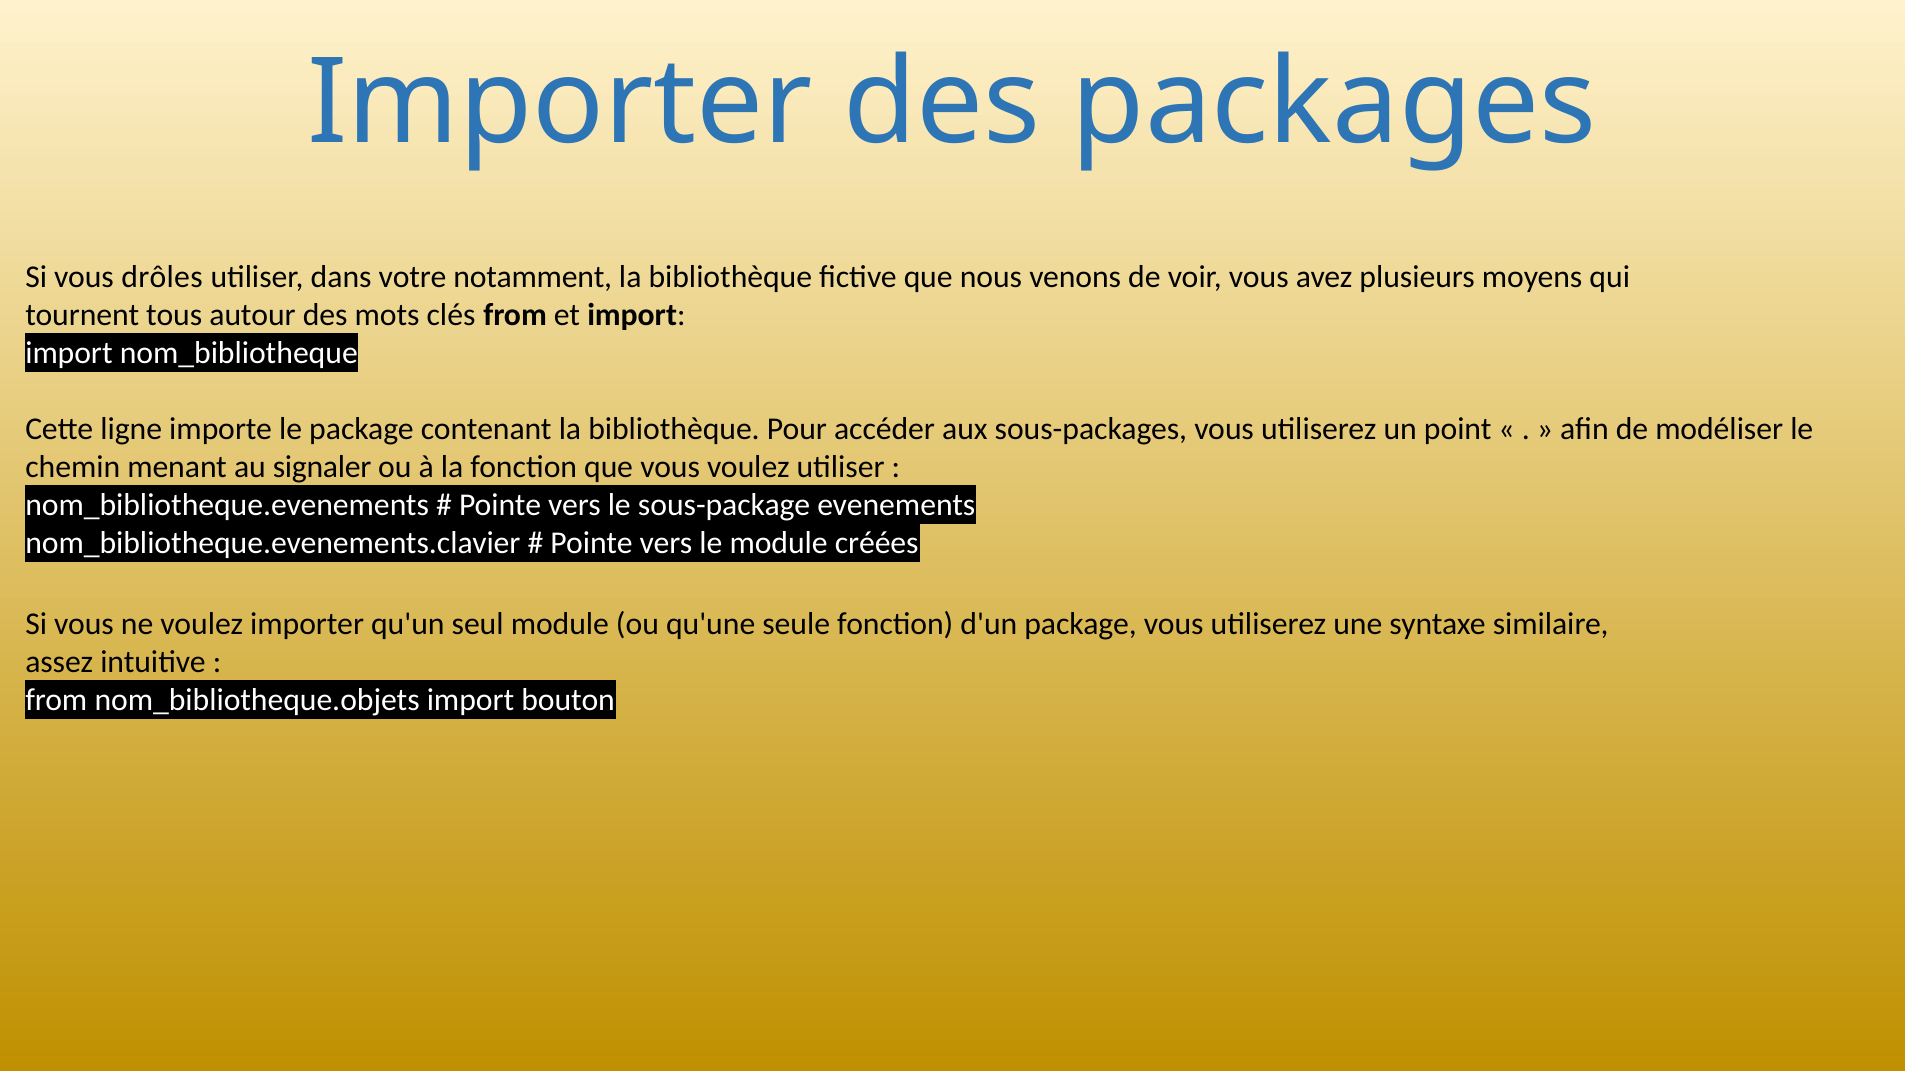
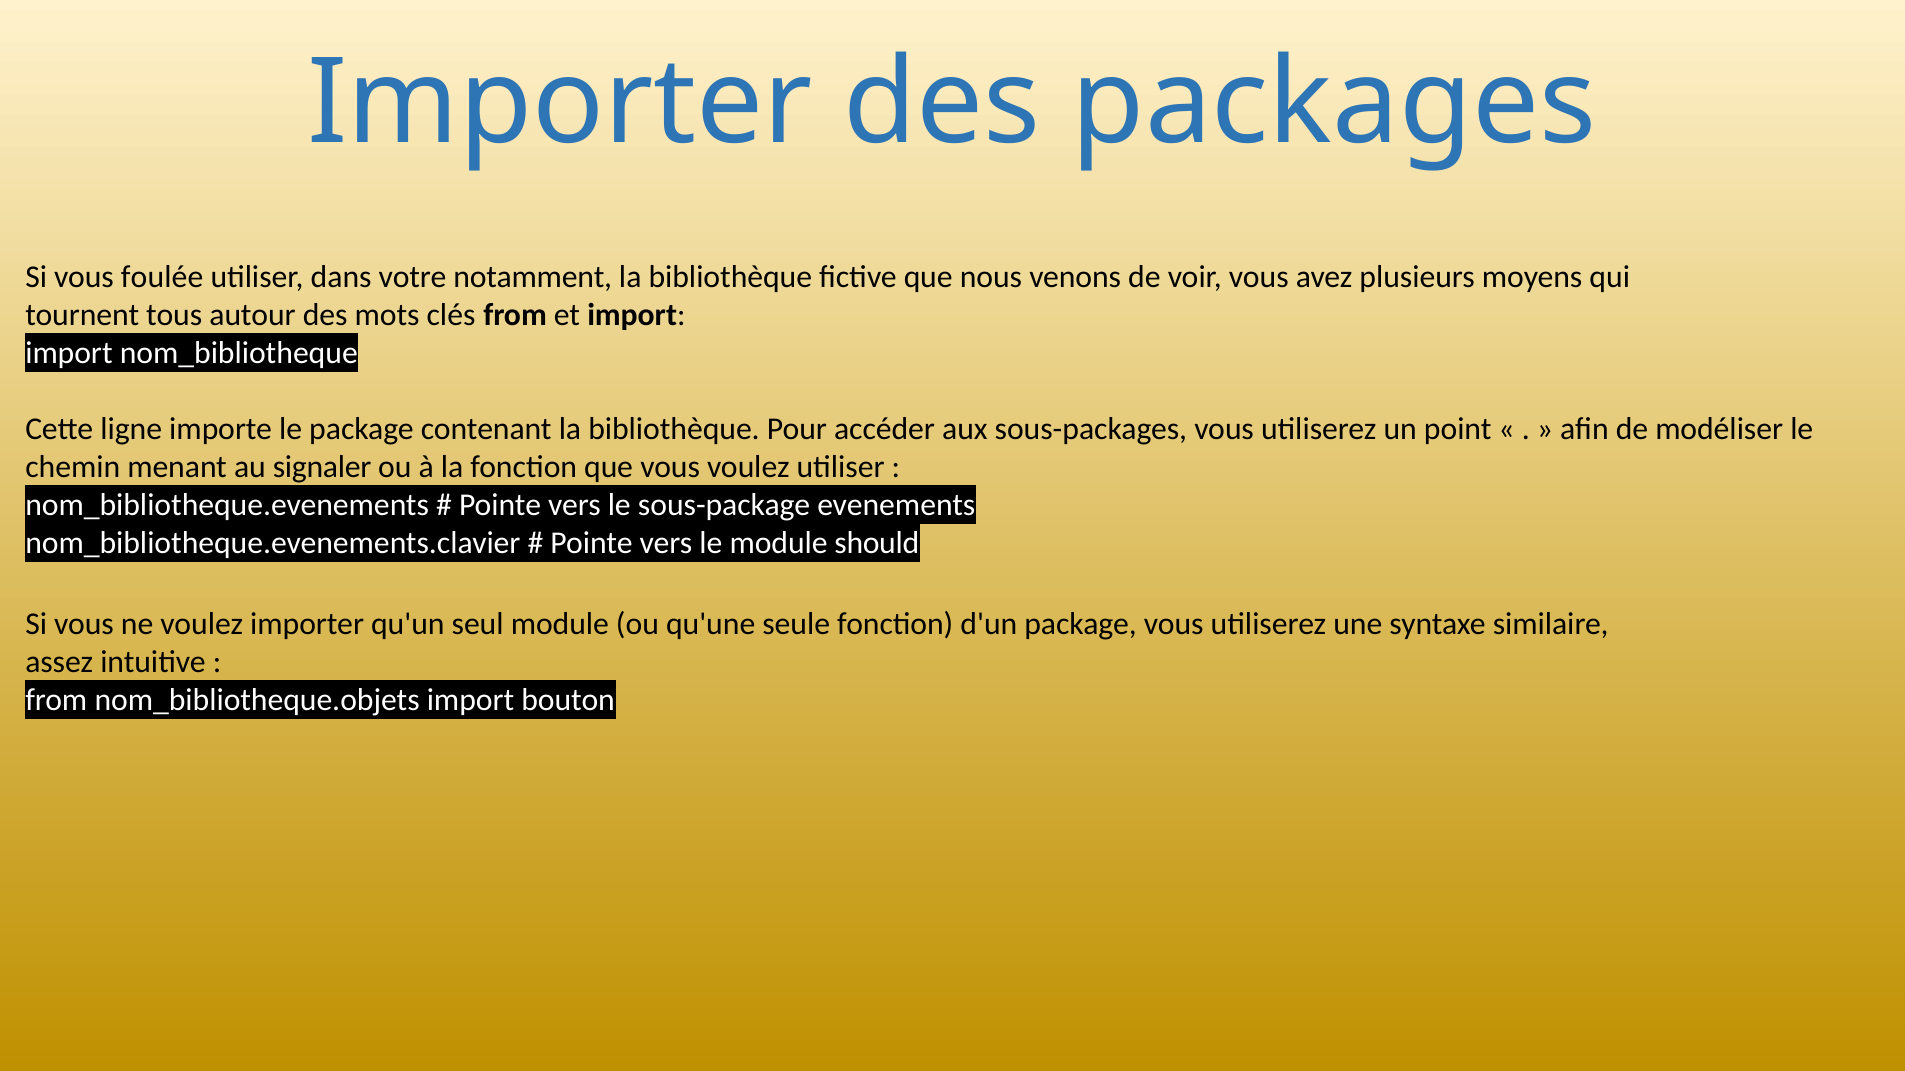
drôles: drôles -> foulée
créées: créées -> should
